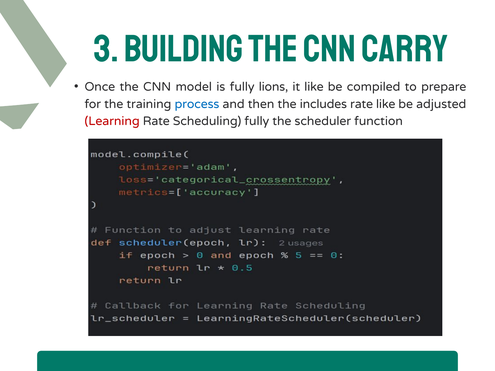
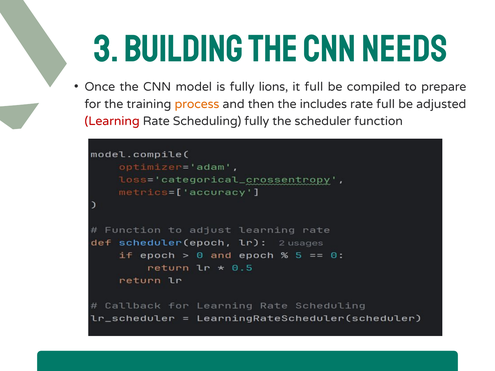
CARRY: CARRY -> NEEDS
it like: like -> full
process colour: blue -> orange
rate like: like -> full
